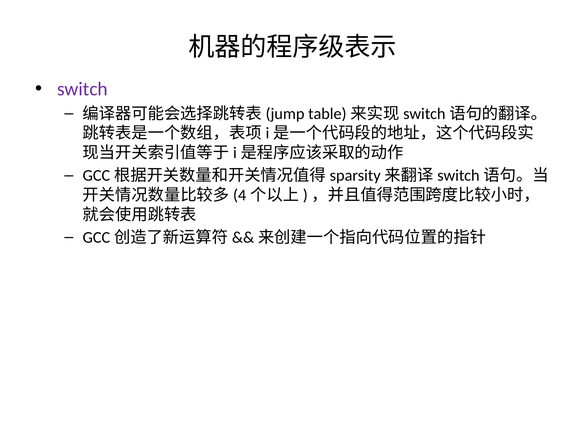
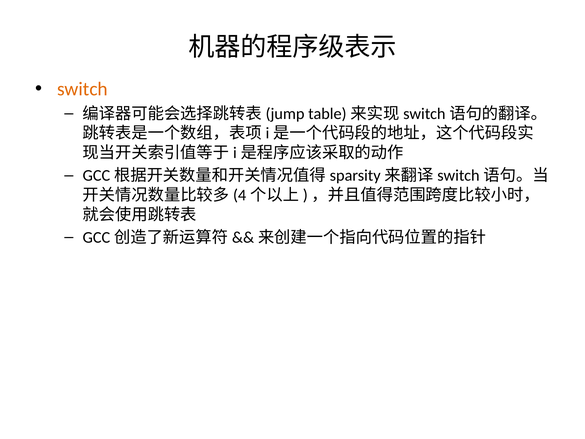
switch colour: purple -> orange
